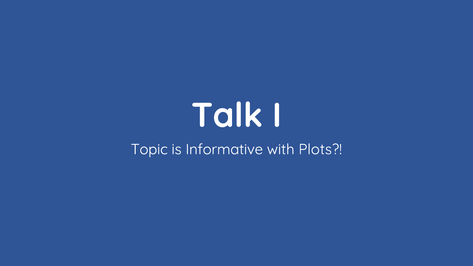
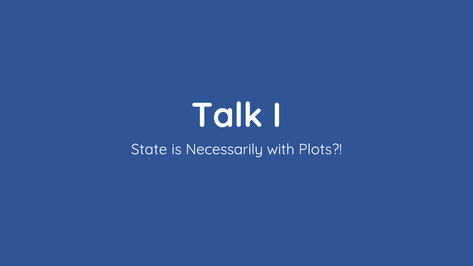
Topic: Topic -> State
Informative: Informative -> Necessarily
